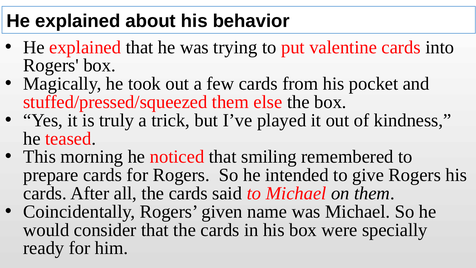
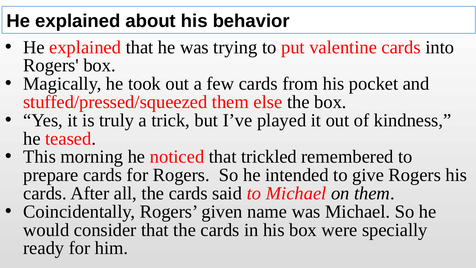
smiling: smiling -> trickled
